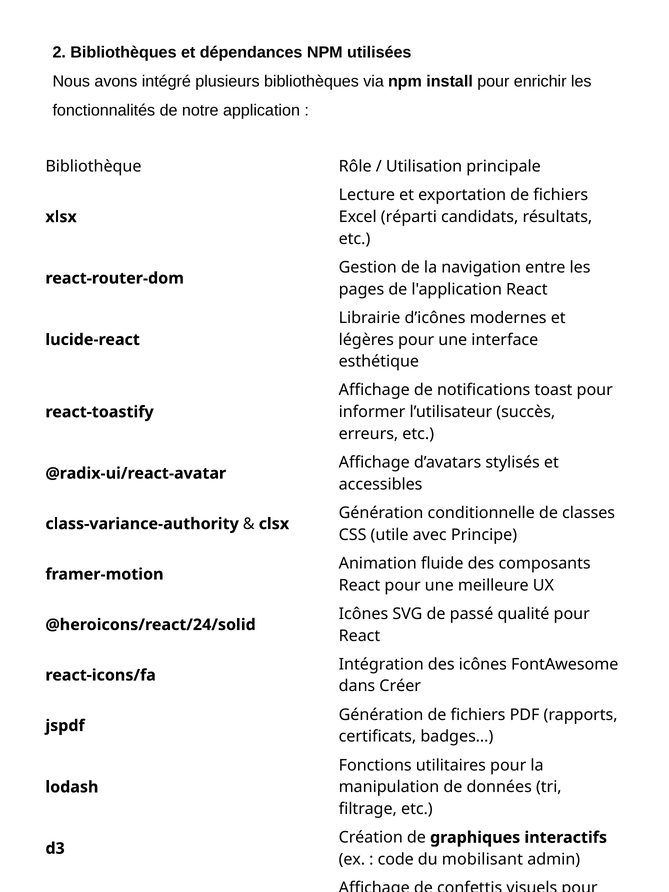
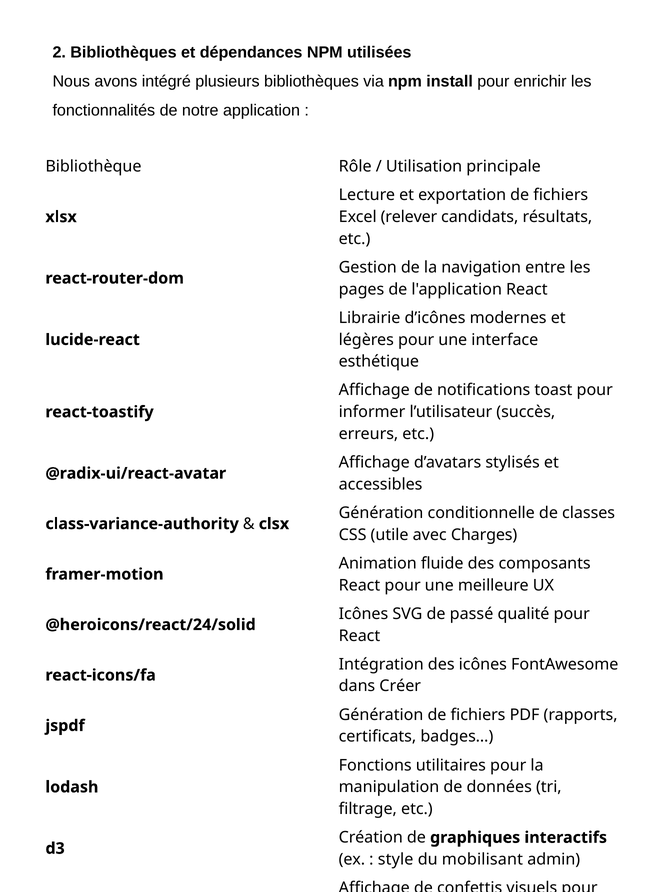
réparti: réparti -> relever
Principe: Principe -> Charges
code: code -> style
